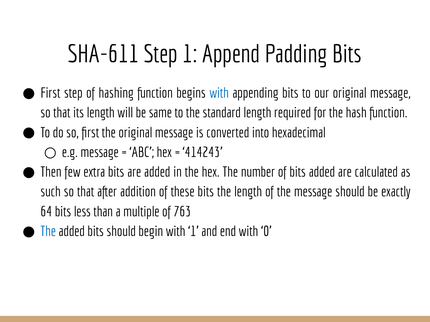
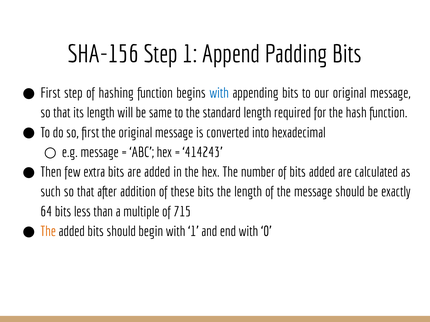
SHA-611: SHA-611 -> SHA-156
763: 763 -> 715
The at (48, 232) colour: blue -> orange
